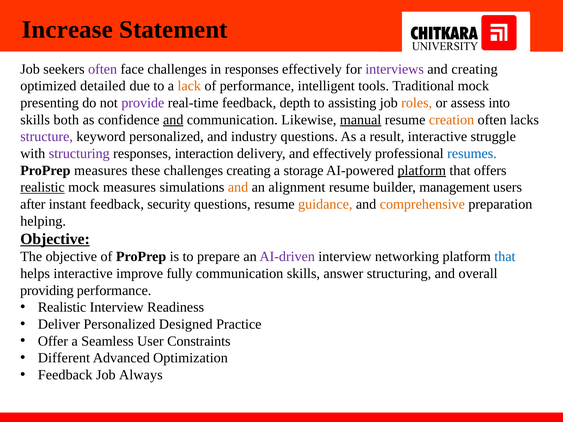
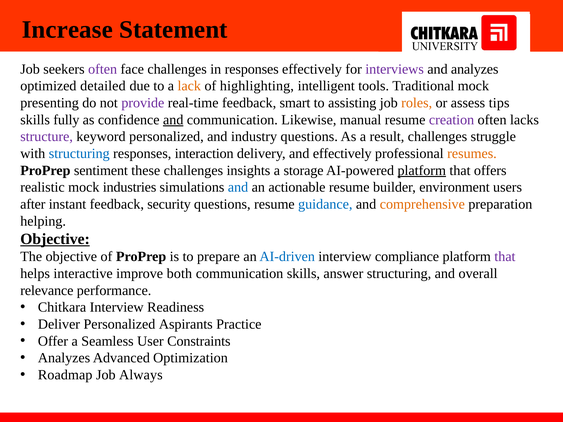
and creating: creating -> analyzes
of performance: performance -> highlighting
depth: depth -> smart
into: into -> tips
both: both -> fully
manual underline: present -> none
creation colour: orange -> purple
result interactive: interactive -> challenges
structuring at (79, 154) colour: purple -> blue
resumes colour: blue -> orange
ProPrep measures: measures -> sentiment
challenges creating: creating -> insights
realistic at (42, 187) underline: present -> none
mock measures: measures -> industries
and at (238, 187) colour: orange -> blue
alignment: alignment -> actionable
management: management -> environment
guidance colour: orange -> blue
AI-driven colour: purple -> blue
networking: networking -> compliance
that at (505, 257) colour: blue -> purple
fully: fully -> both
providing: providing -> relevance
Realistic at (62, 308): Realistic -> Chitkara
Designed: Designed -> Aspirants
Different at (64, 358): Different -> Analyzes
Feedback at (65, 375): Feedback -> Roadmap
